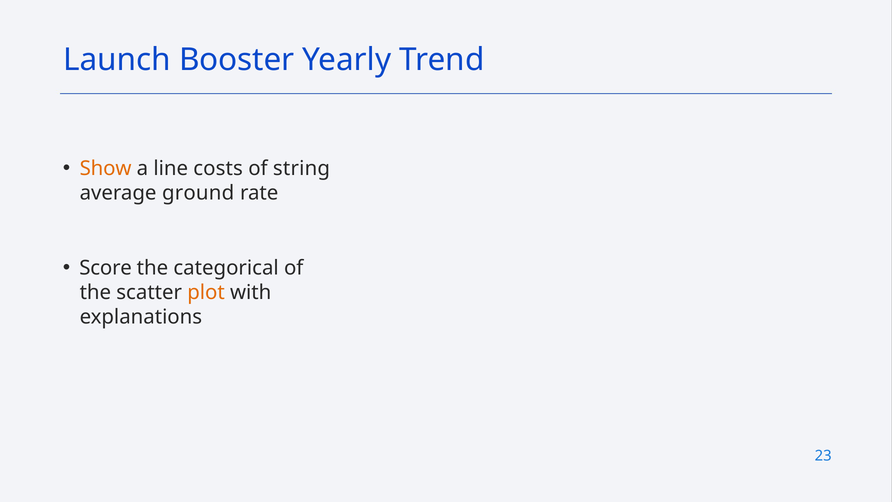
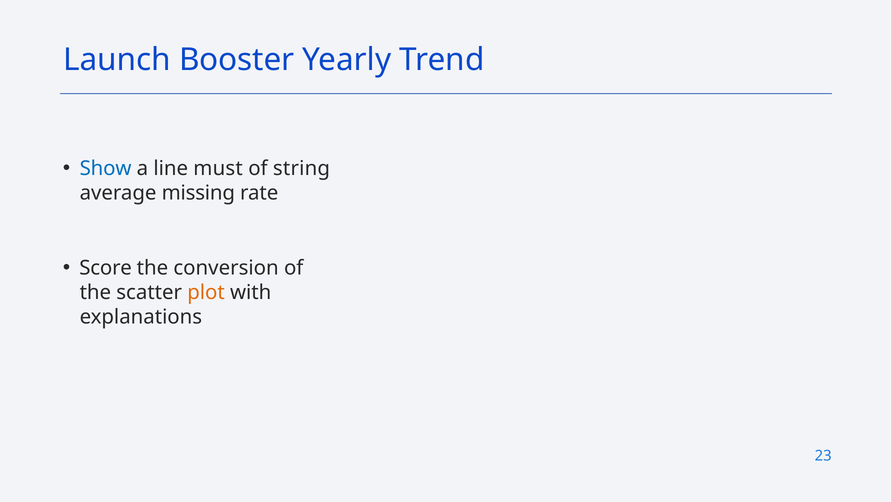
Show colour: orange -> blue
costs: costs -> must
ground: ground -> missing
categorical: categorical -> conversion
